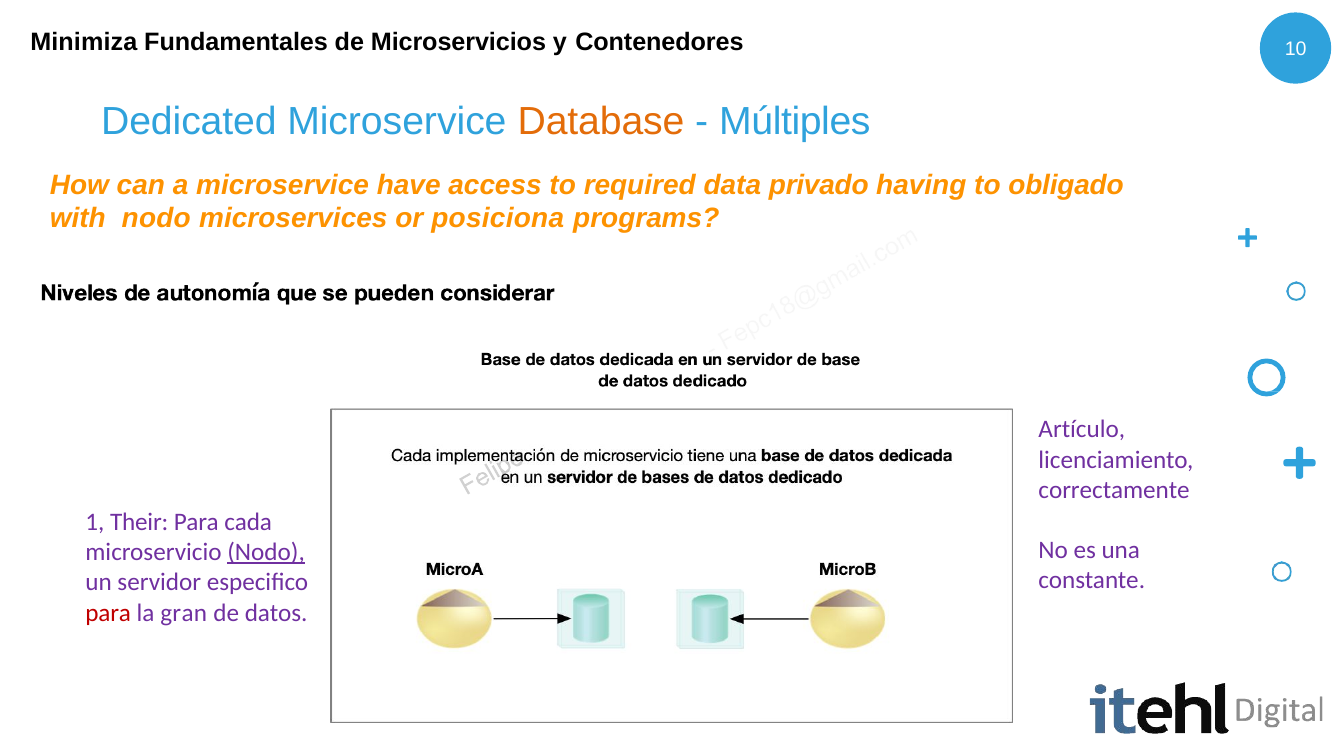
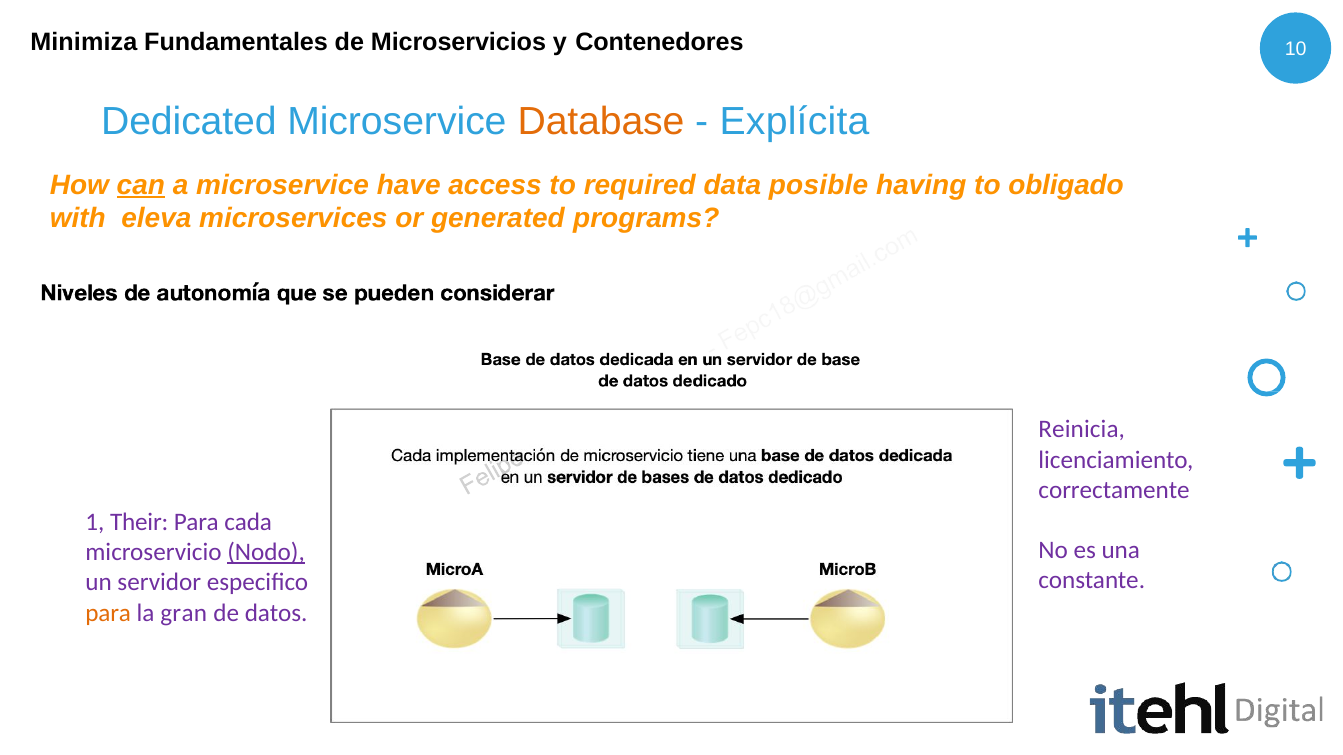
Múltiples: Múltiples -> Explícita
can underline: none -> present
privado: privado -> posible
with nodo: nodo -> eleva
posiciona: posiciona -> generated
Artículo: Artículo -> Reinicia
para at (108, 613) colour: red -> orange
